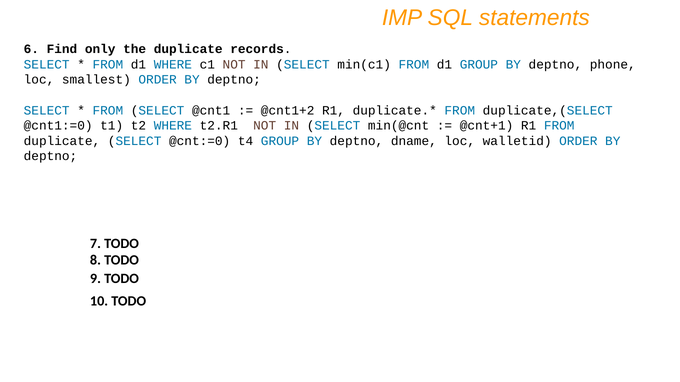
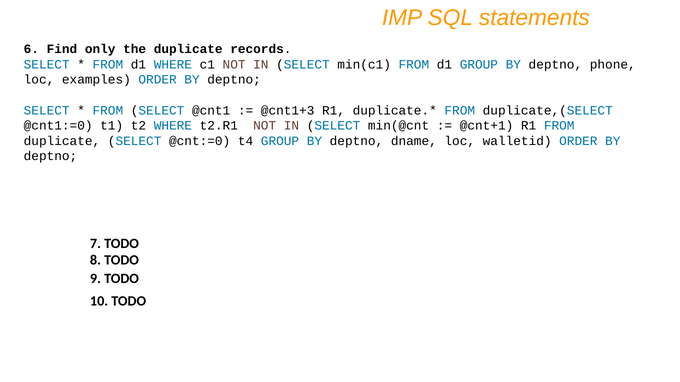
smallest: smallest -> examples
@cnt1+2: @cnt1+2 -> @cnt1+3
